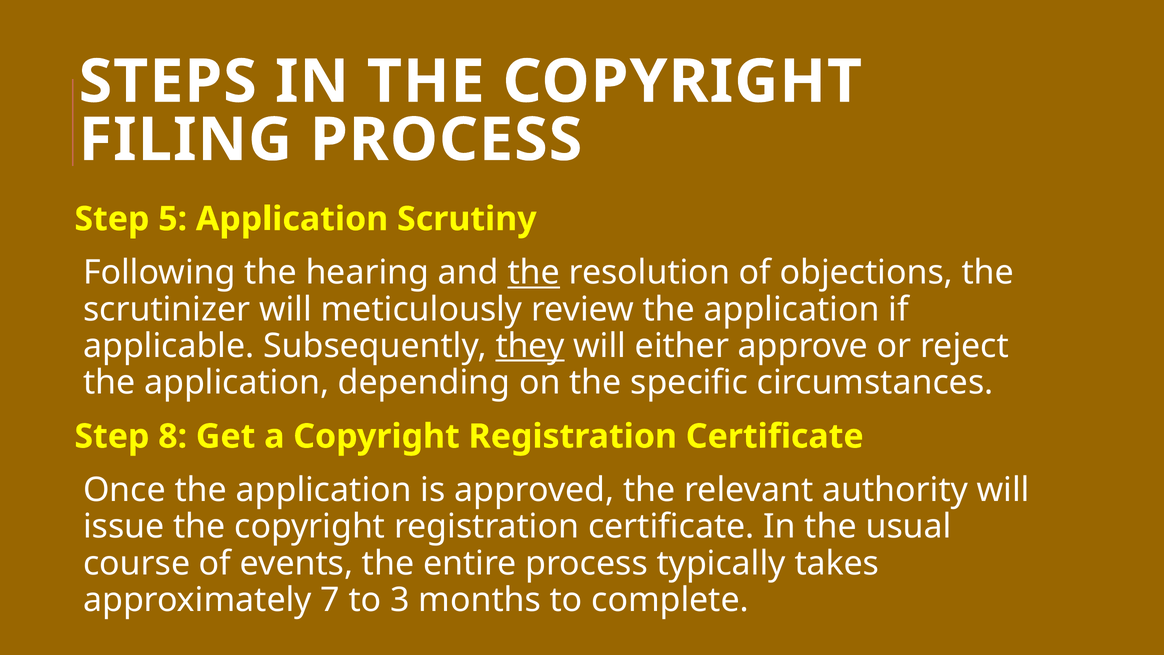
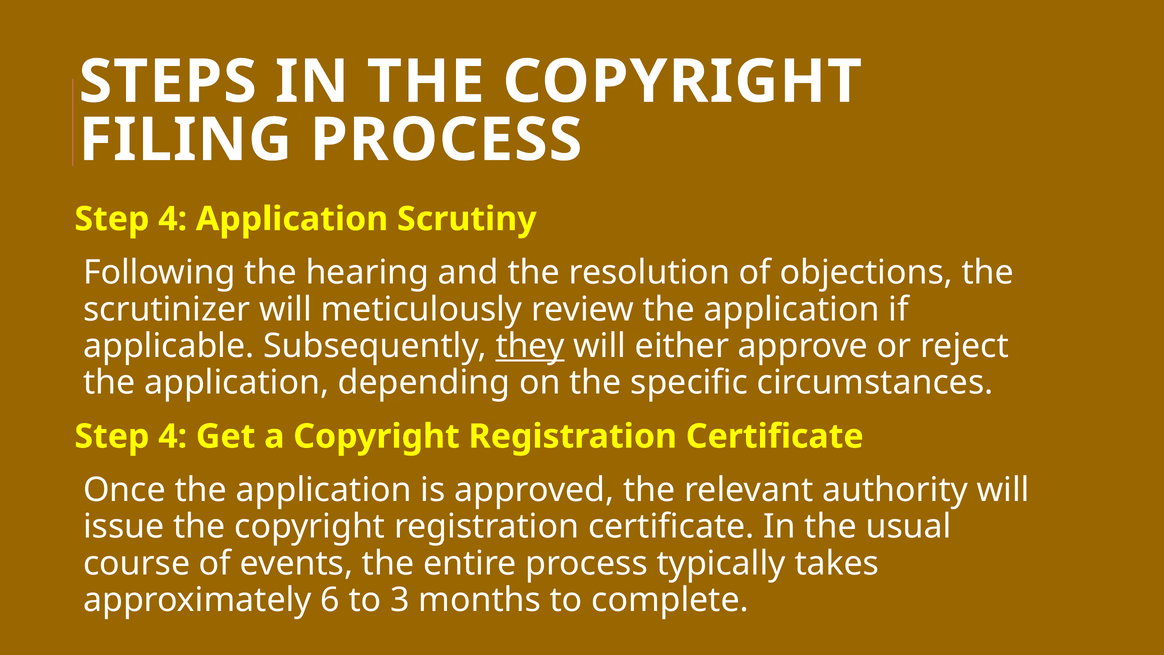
5 at (173, 219): 5 -> 4
the at (534, 273) underline: present -> none
8 at (173, 436): 8 -> 4
7: 7 -> 6
